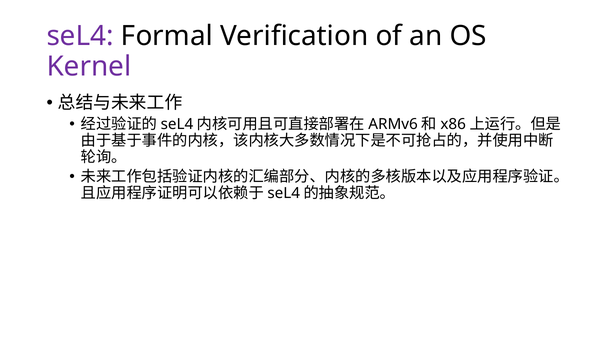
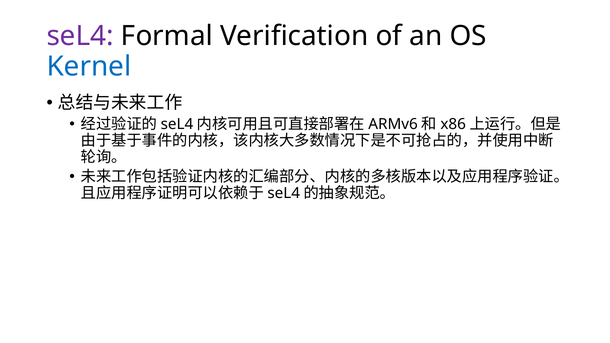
Kernel colour: purple -> blue
